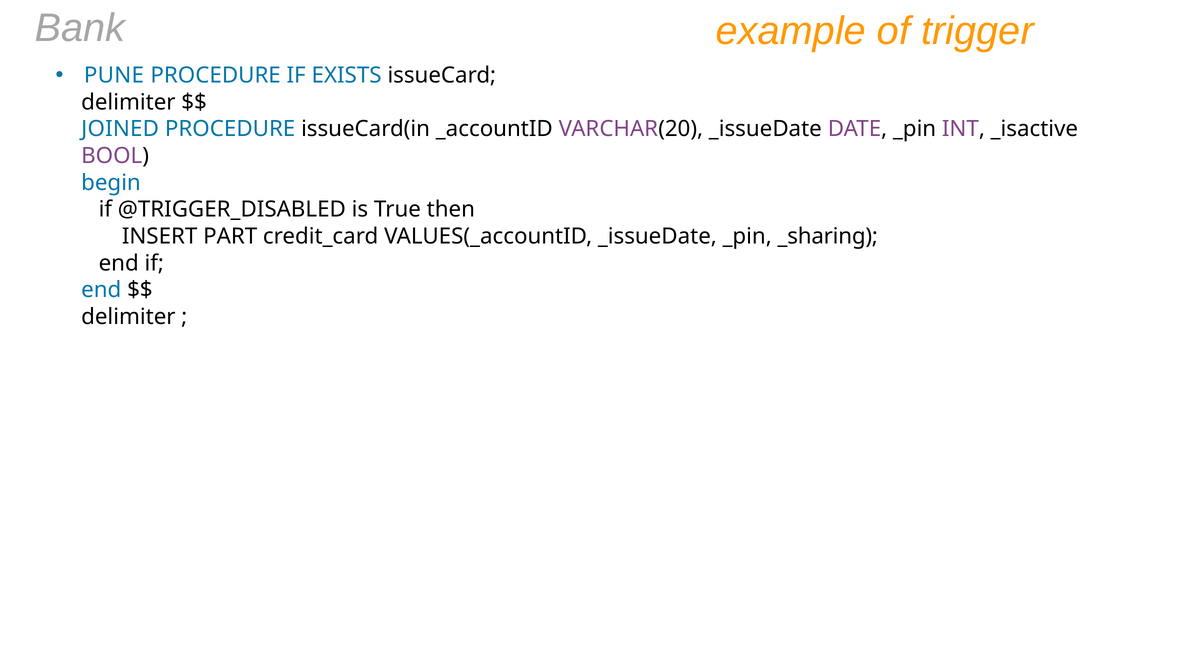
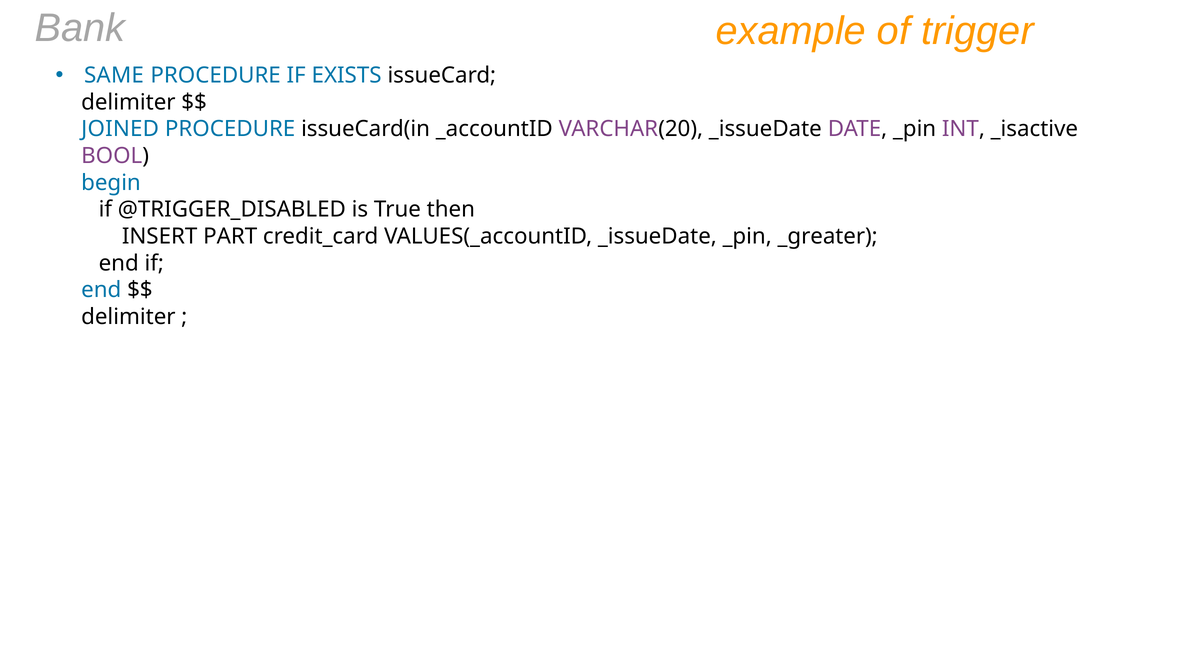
PUNE: PUNE -> SAME
_sharing: _sharing -> _greater
